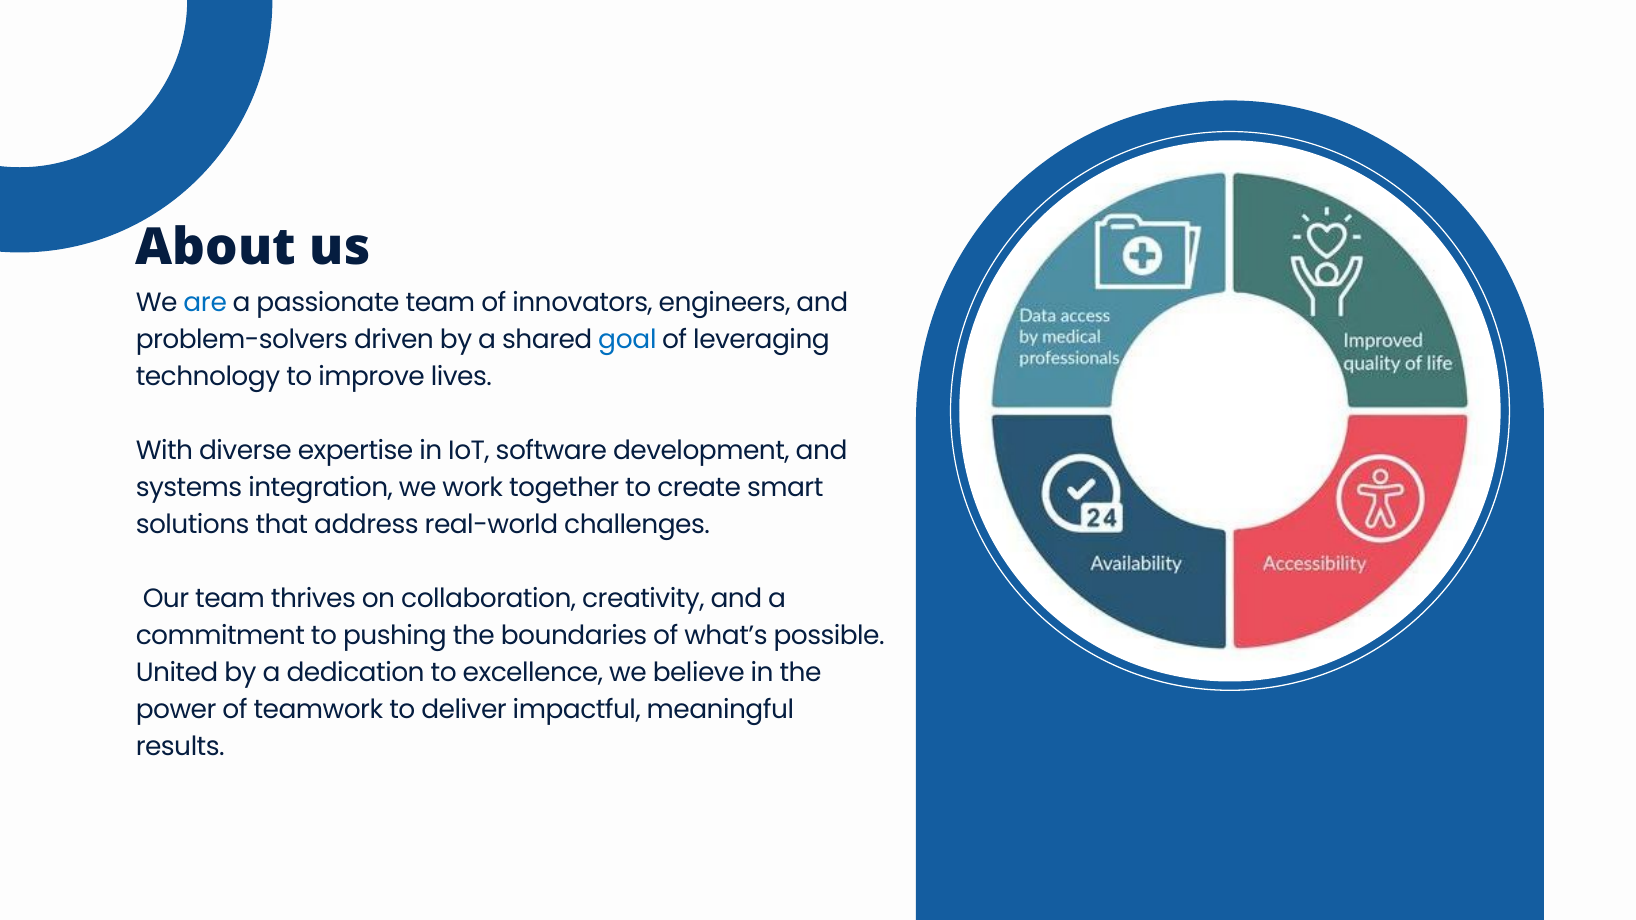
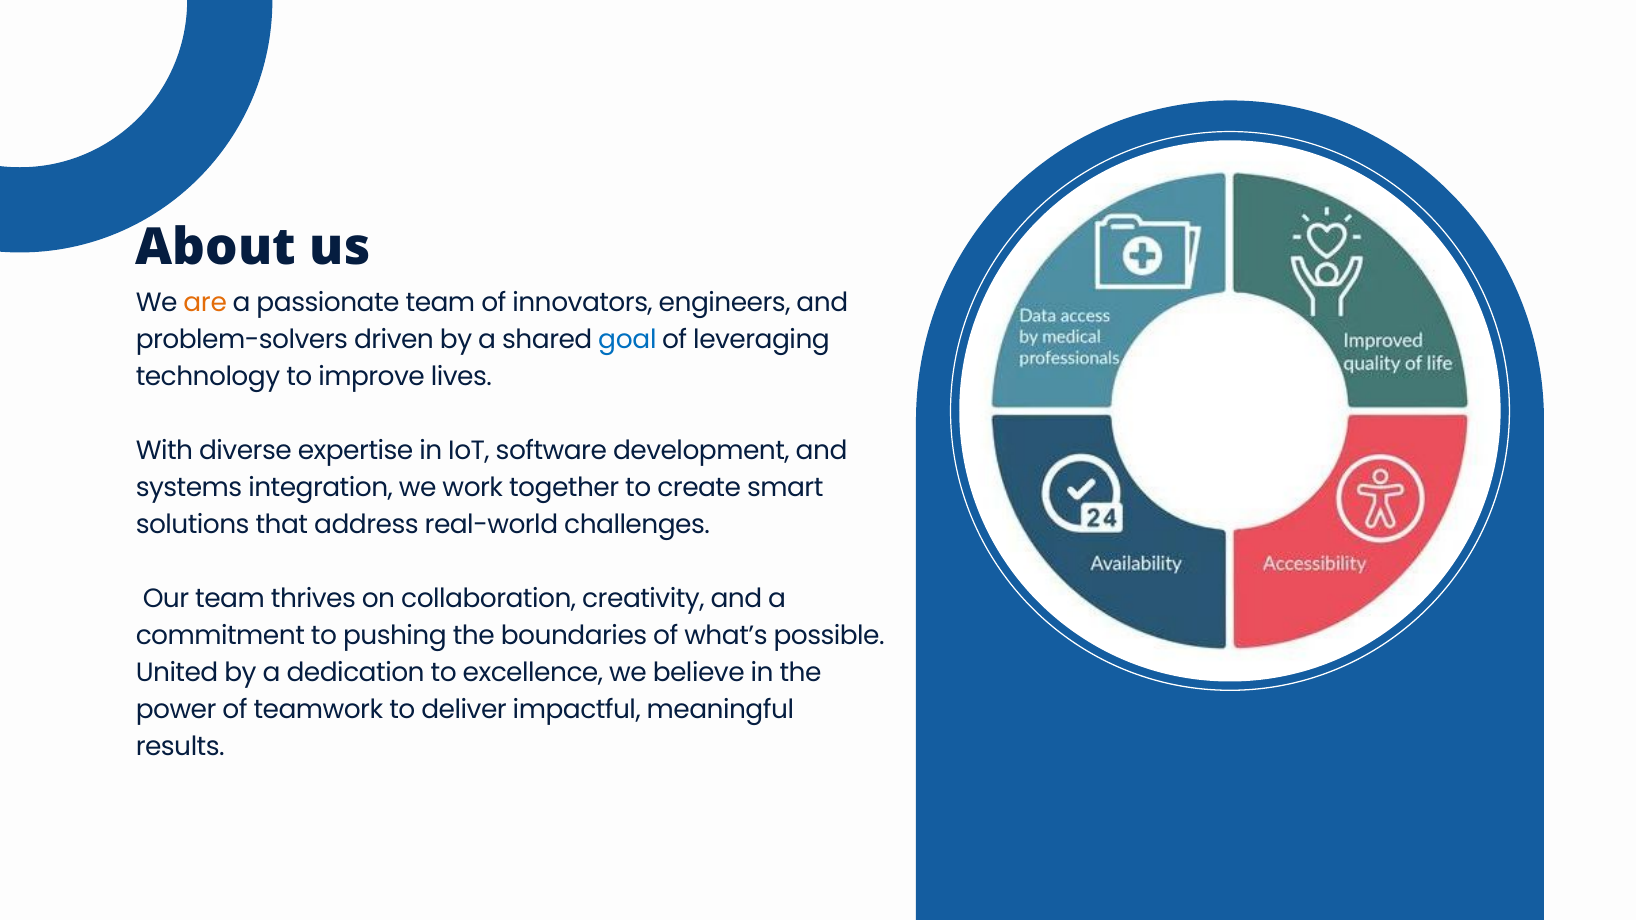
are colour: blue -> orange
